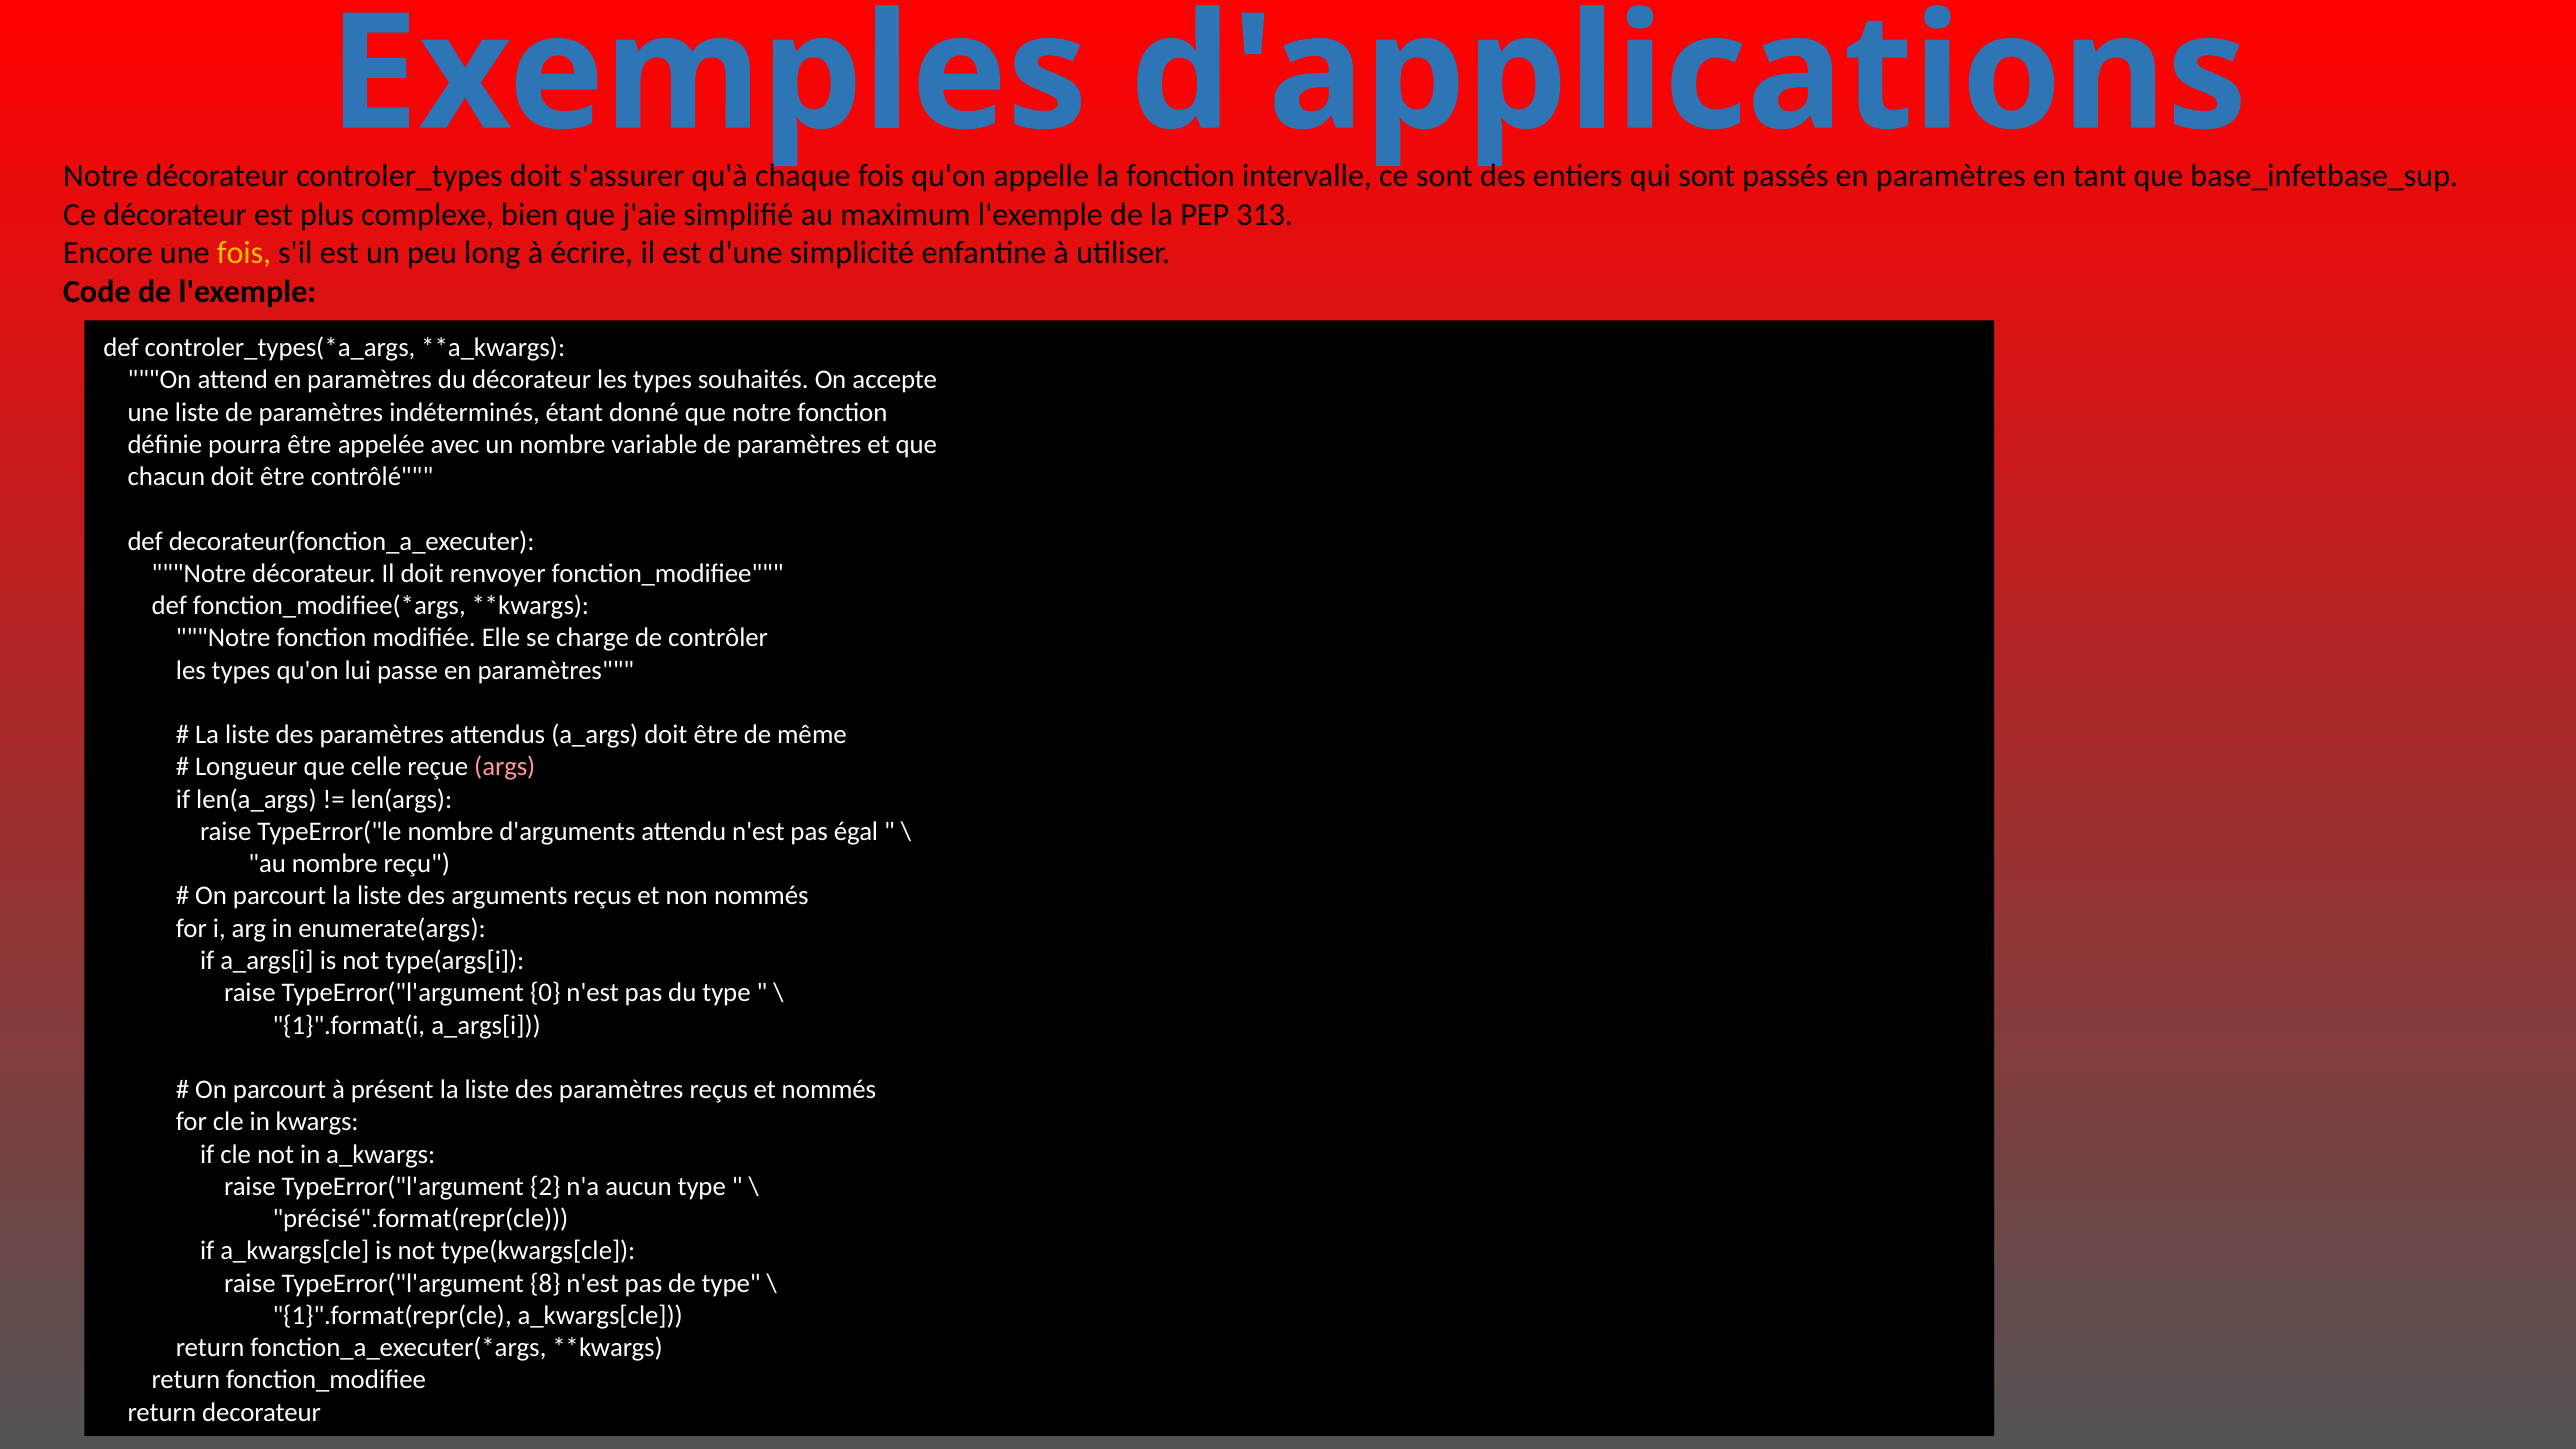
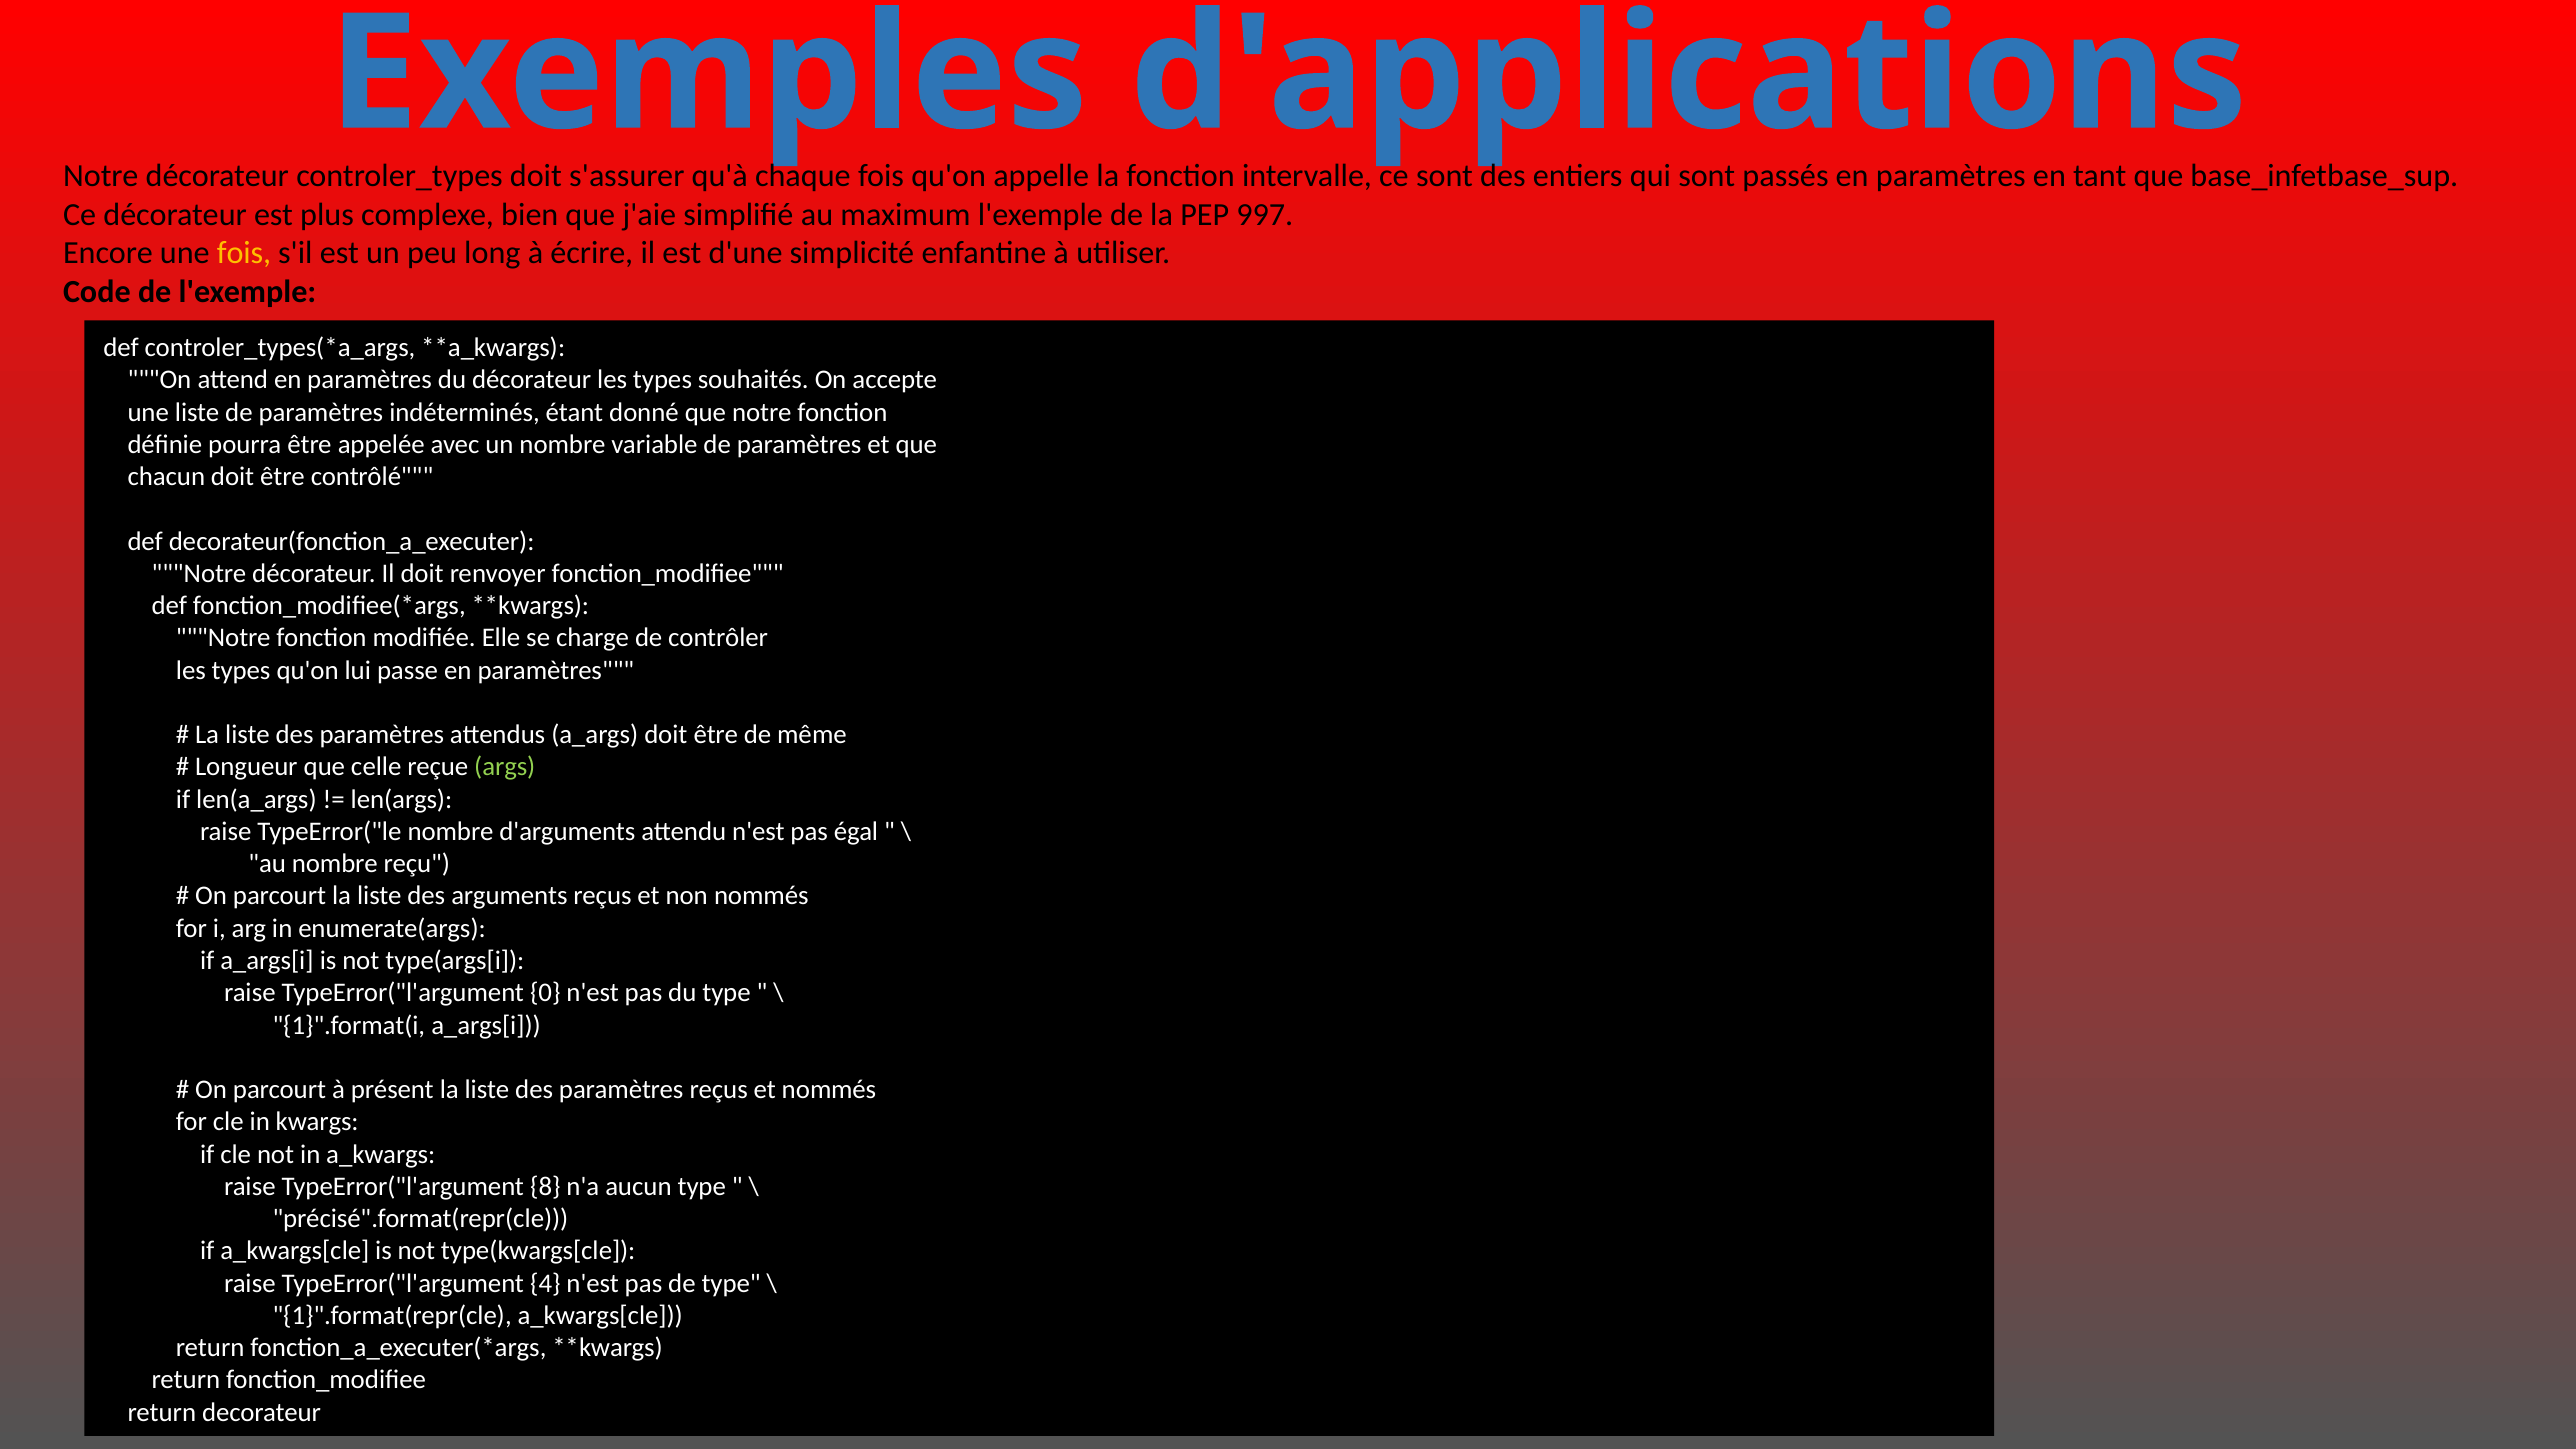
313: 313 -> 997
args colour: pink -> light green
2: 2 -> 8
8: 8 -> 4
